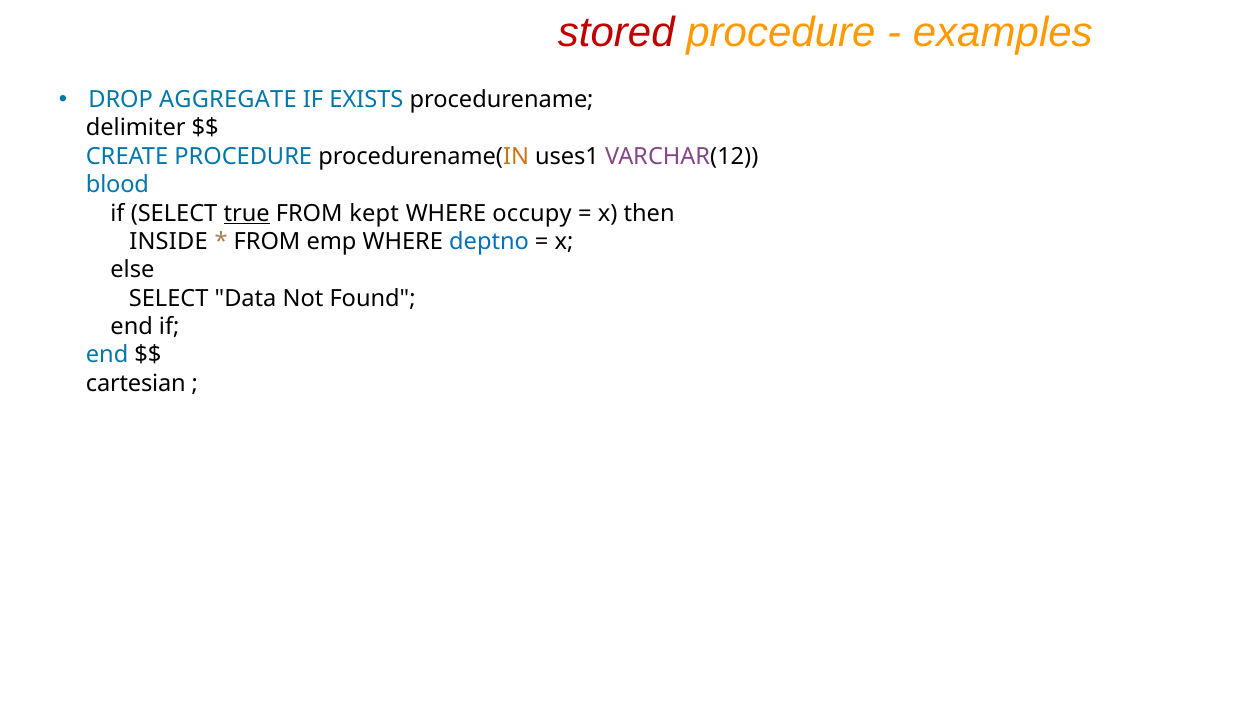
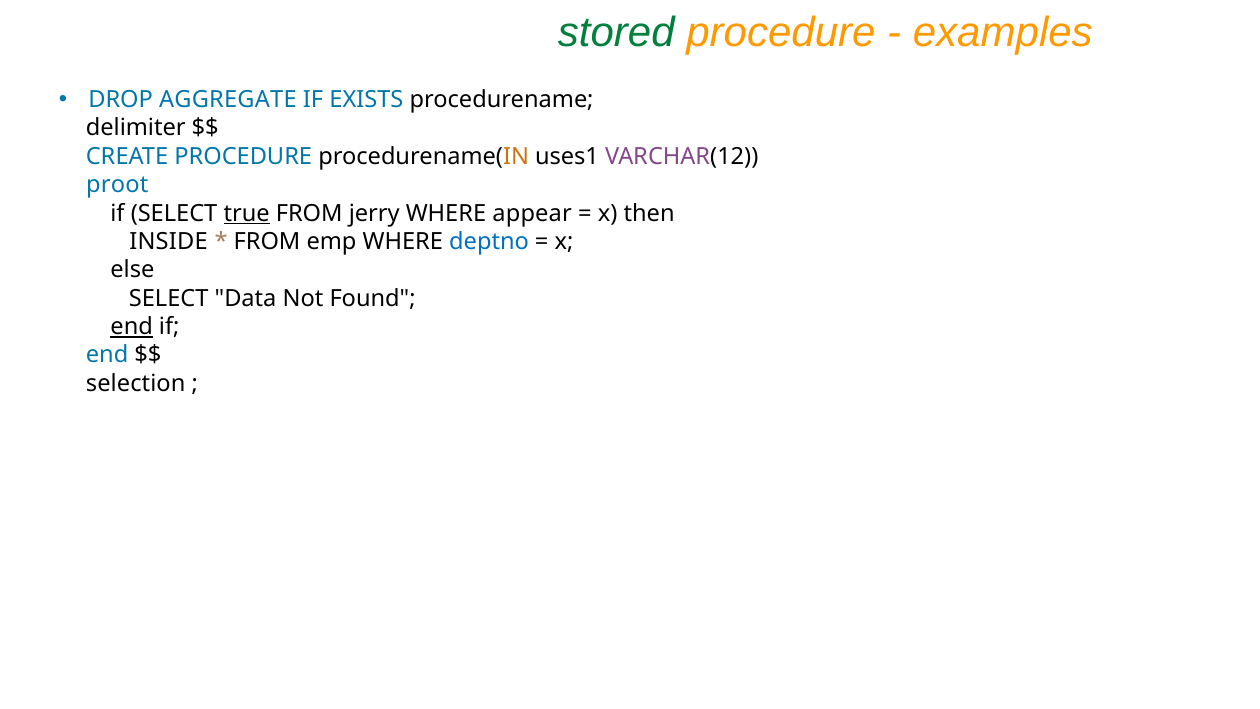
stored colour: red -> green
blood: blood -> proot
kept: kept -> jerry
occupy: occupy -> appear
end at (132, 327) underline: none -> present
cartesian: cartesian -> selection
